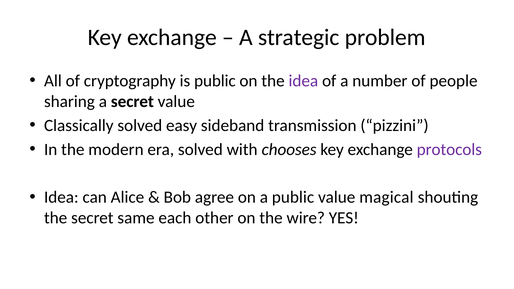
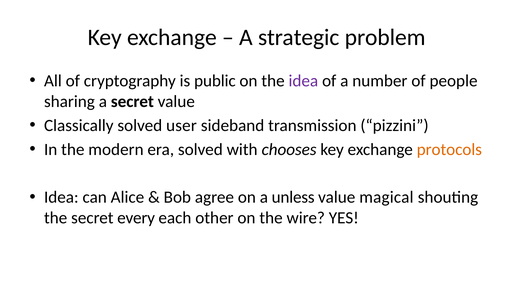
easy: easy -> user
protocols colour: purple -> orange
a public: public -> unless
same: same -> every
